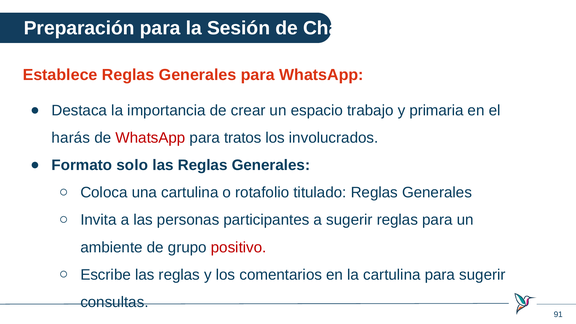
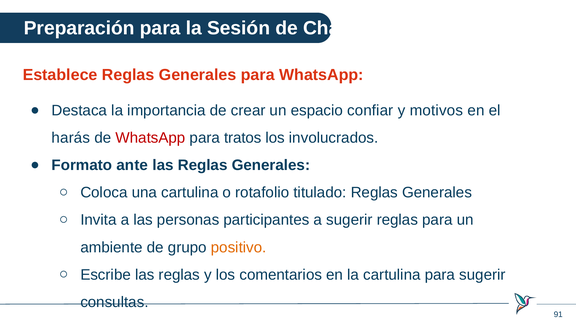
trabajo: trabajo -> confiar
primaria: primaria -> motivos
solo: solo -> ante
positivo colour: red -> orange
